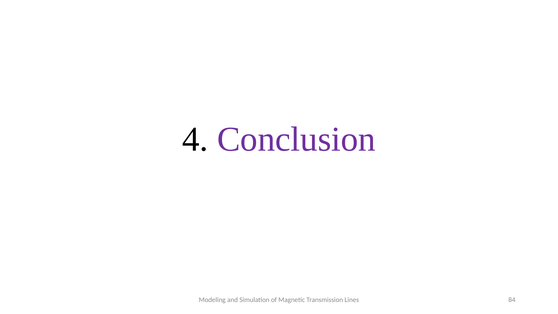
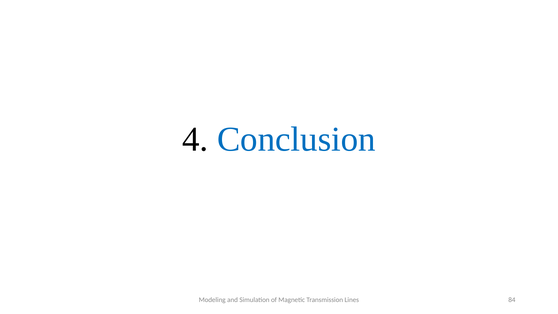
Conclusion colour: purple -> blue
